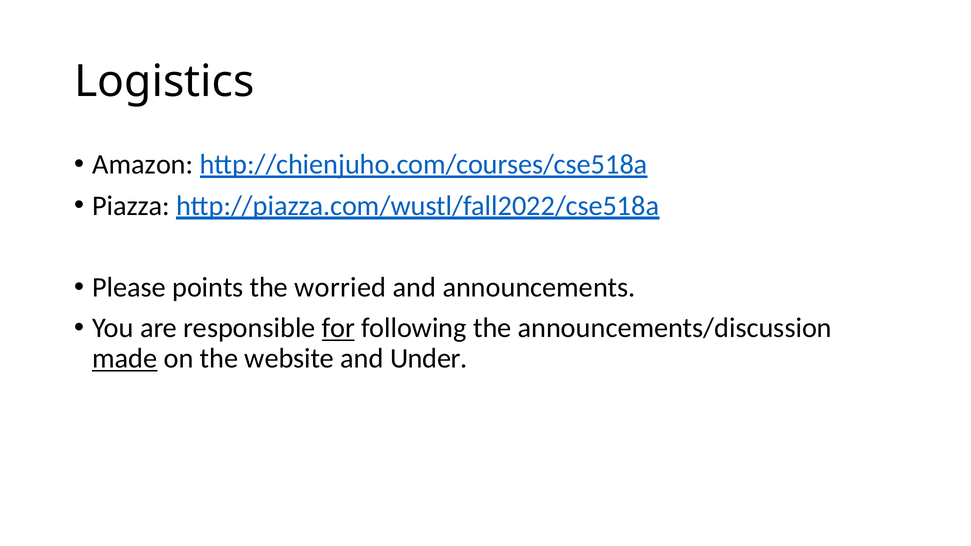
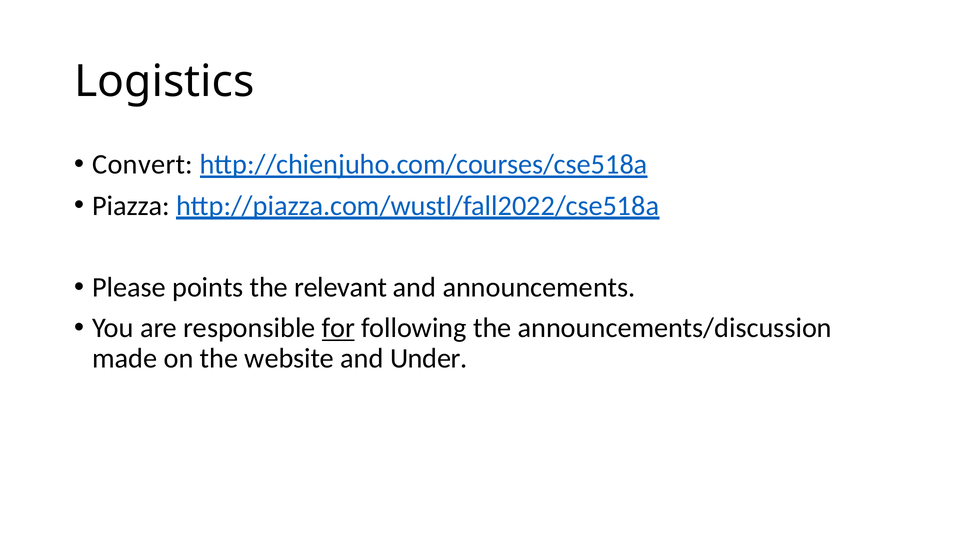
Amazon: Amazon -> Convert
worried: worried -> relevant
made underline: present -> none
